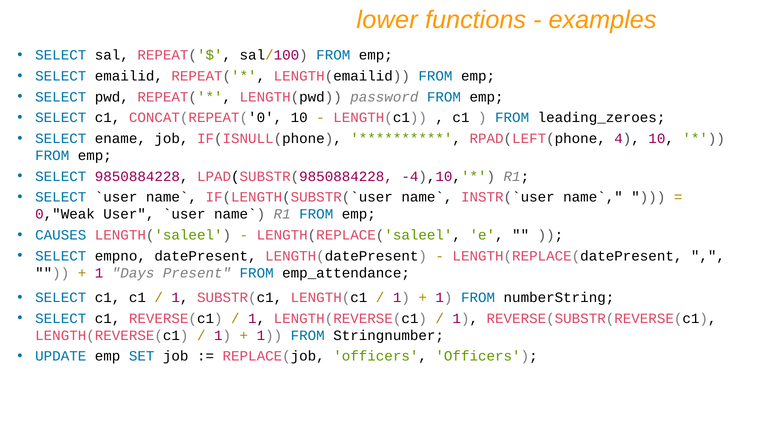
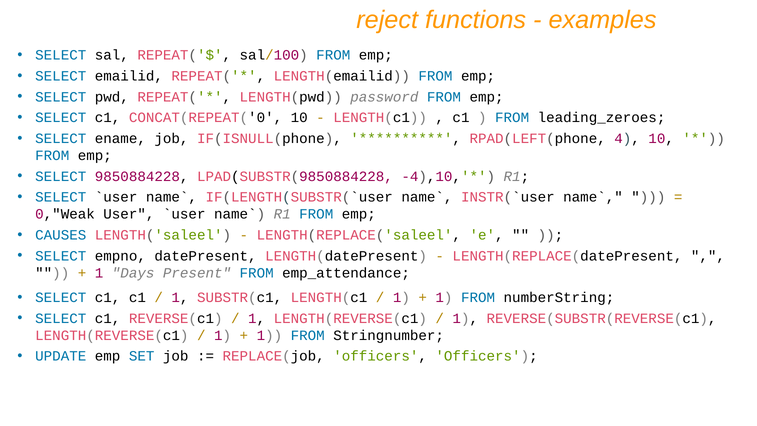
lower: lower -> reject
